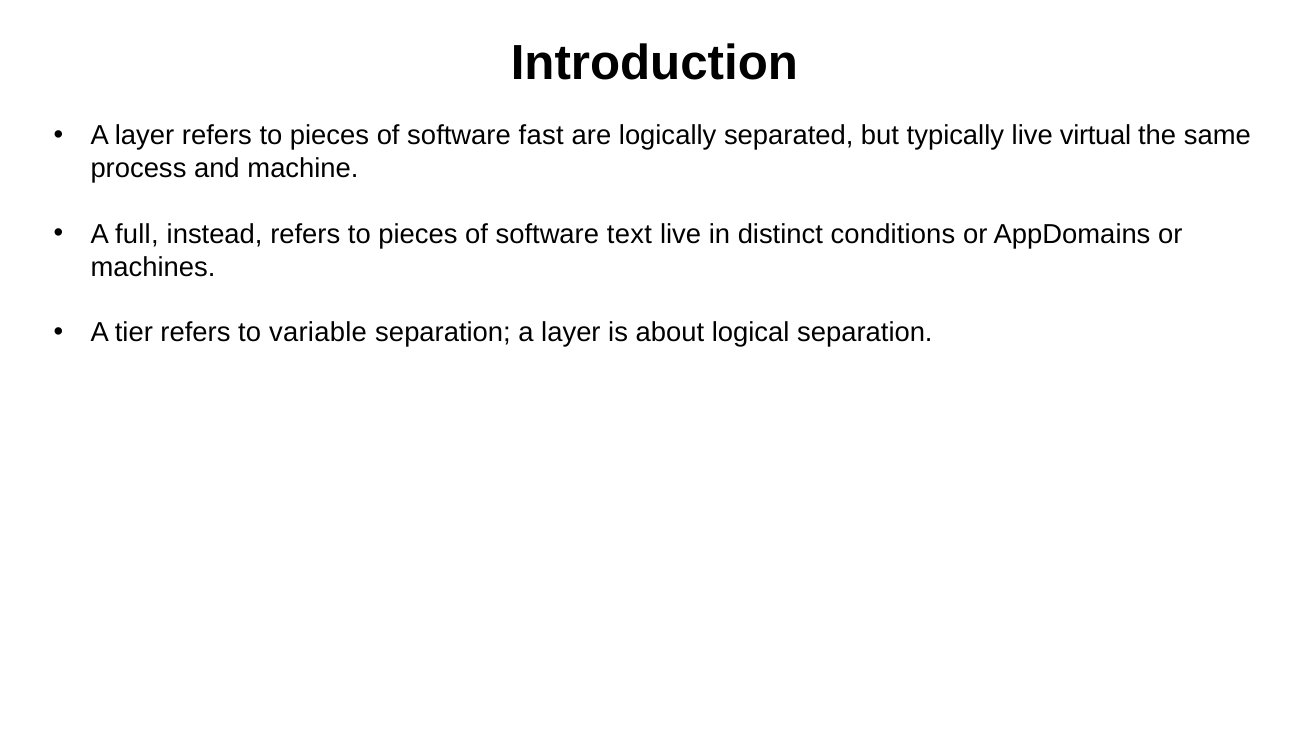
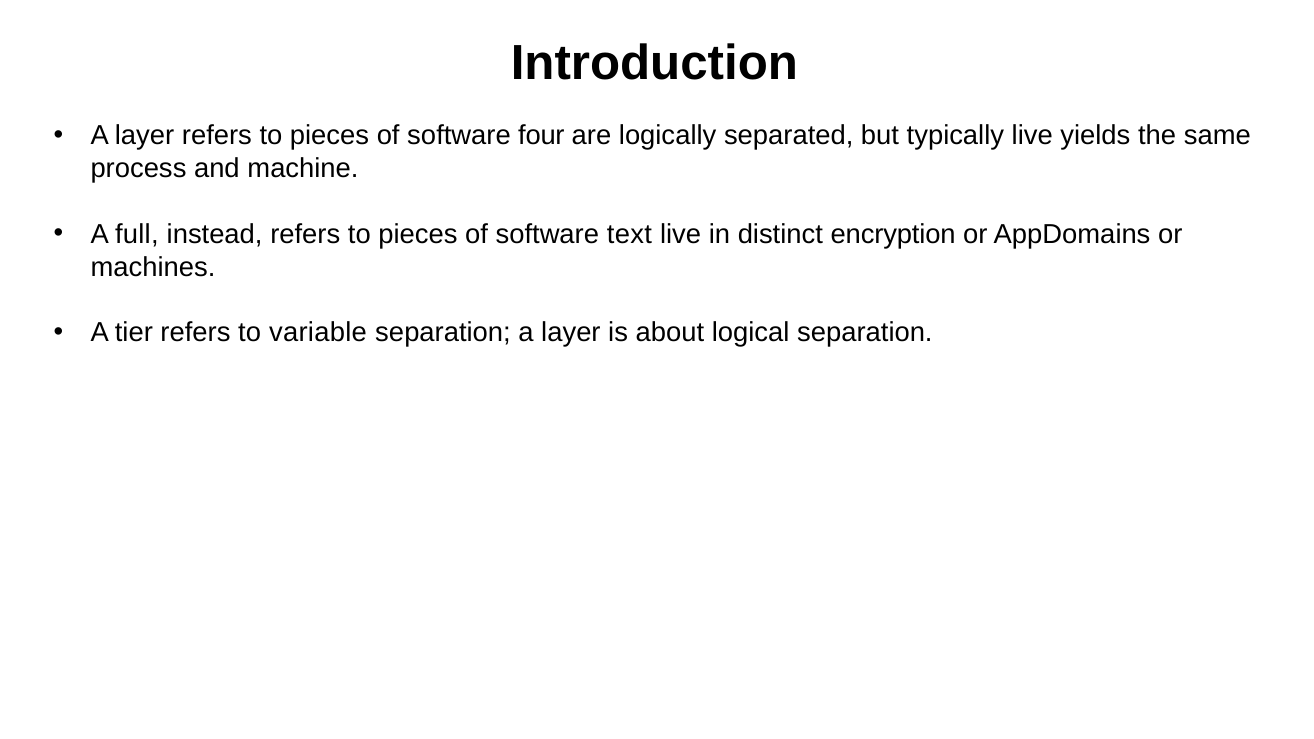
fast: fast -> four
virtual: virtual -> yields
conditions: conditions -> encryption
